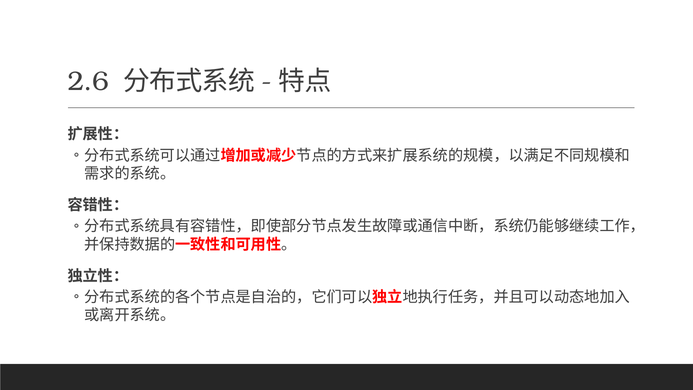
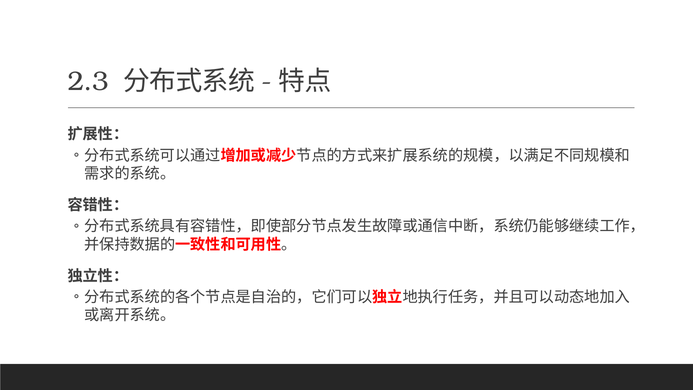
2.6: 2.6 -> 2.3
